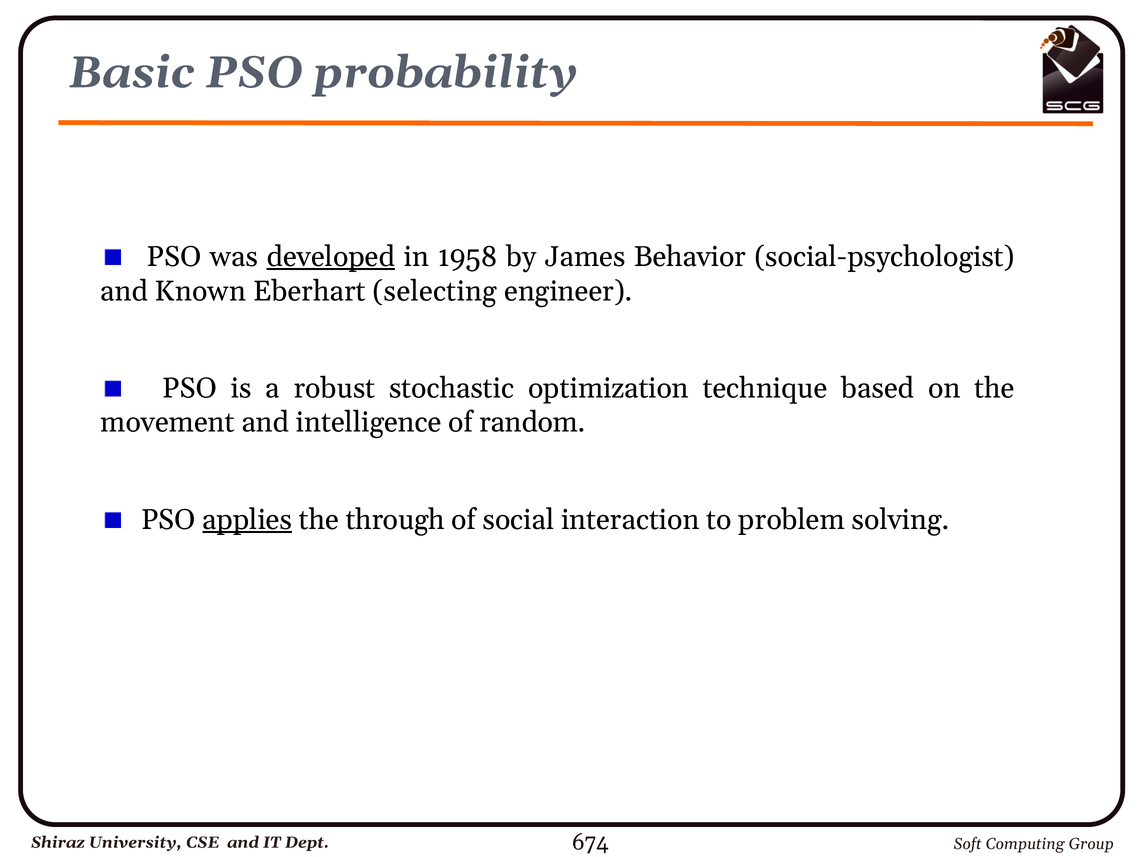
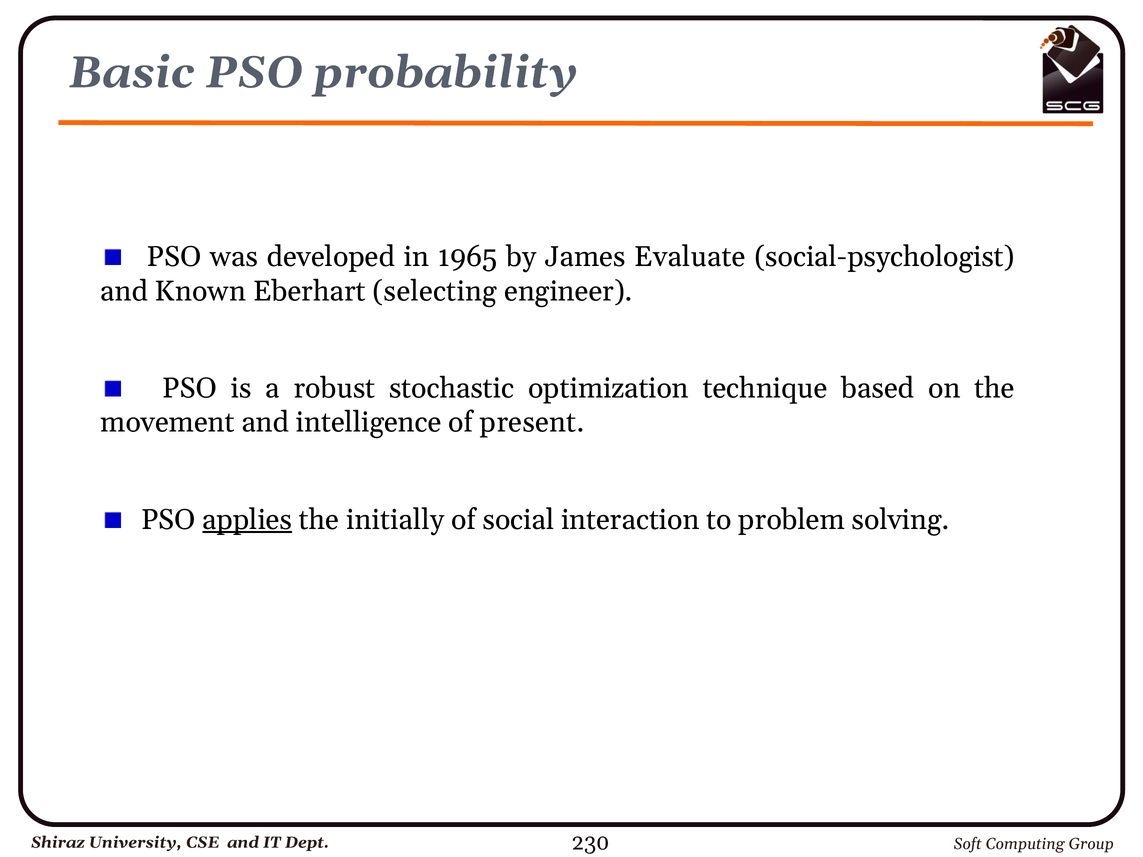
developed underline: present -> none
1958: 1958 -> 1965
Behavior: Behavior -> Evaluate
random: random -> present
through: through -> initially
674: 674 -> 230
